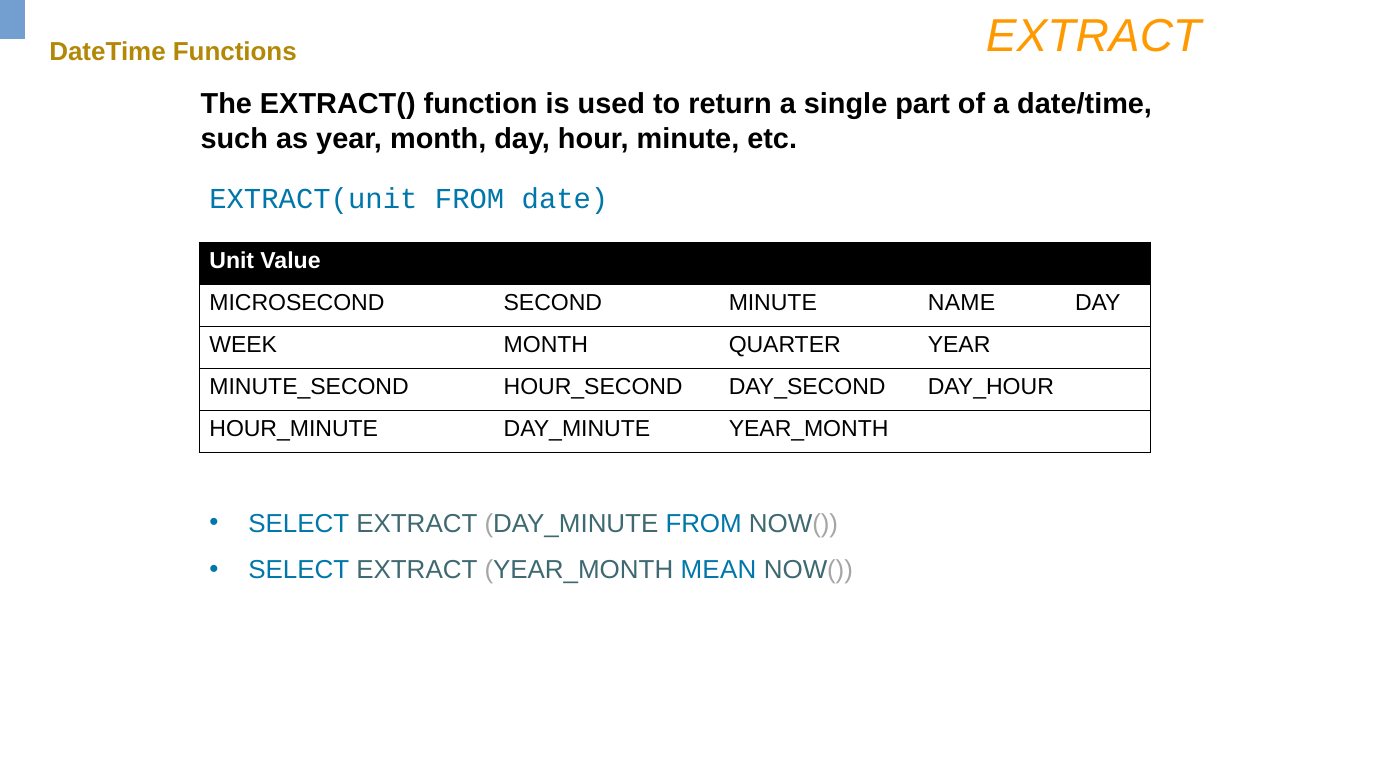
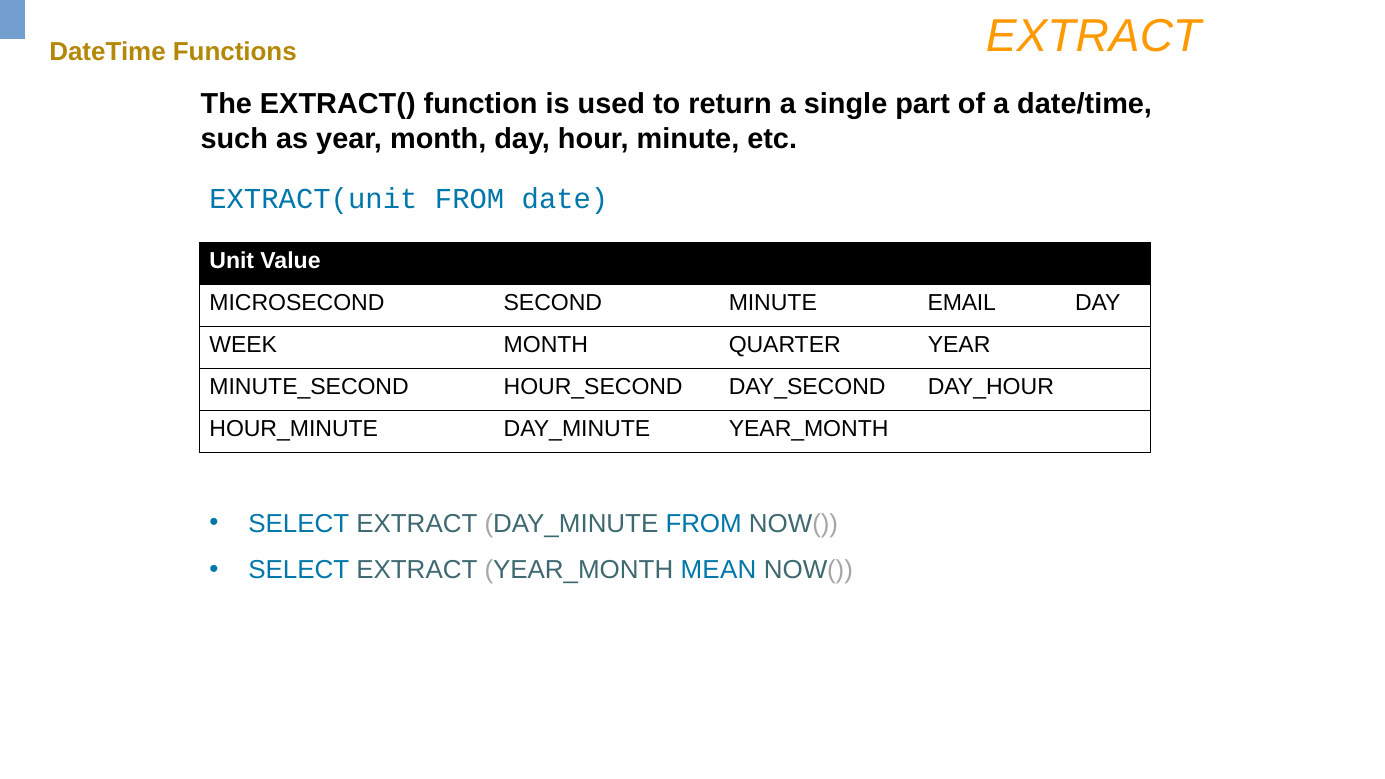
NAME: NAME -> EMAIL
